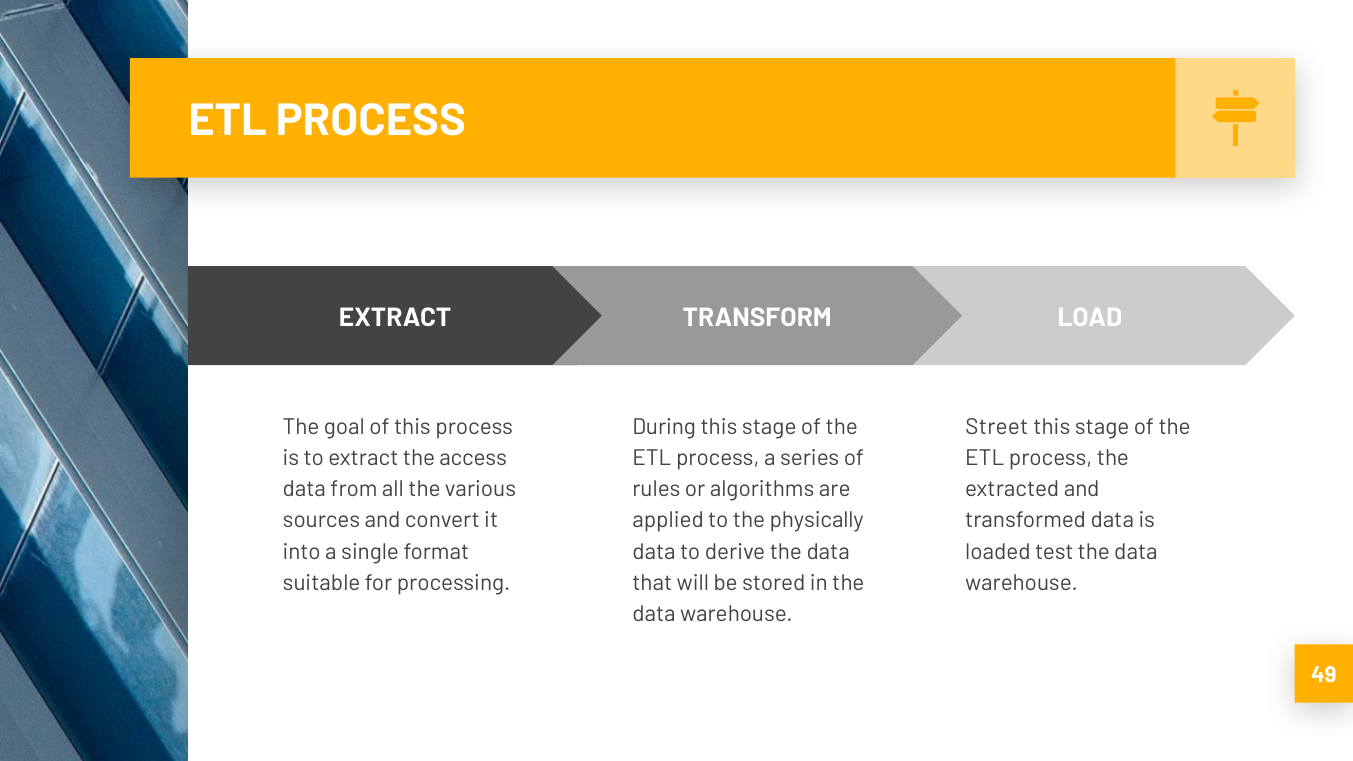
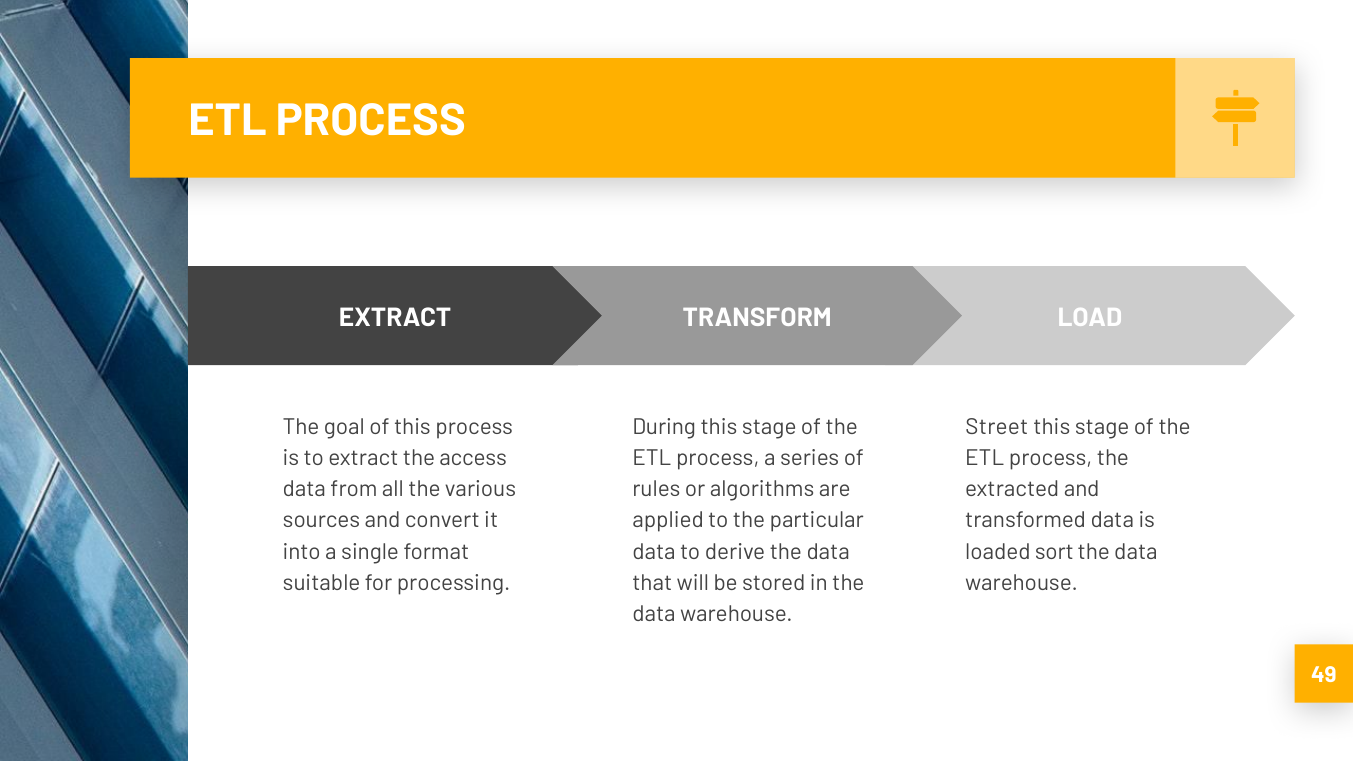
physically: physically -> particular
test: test -> sort
